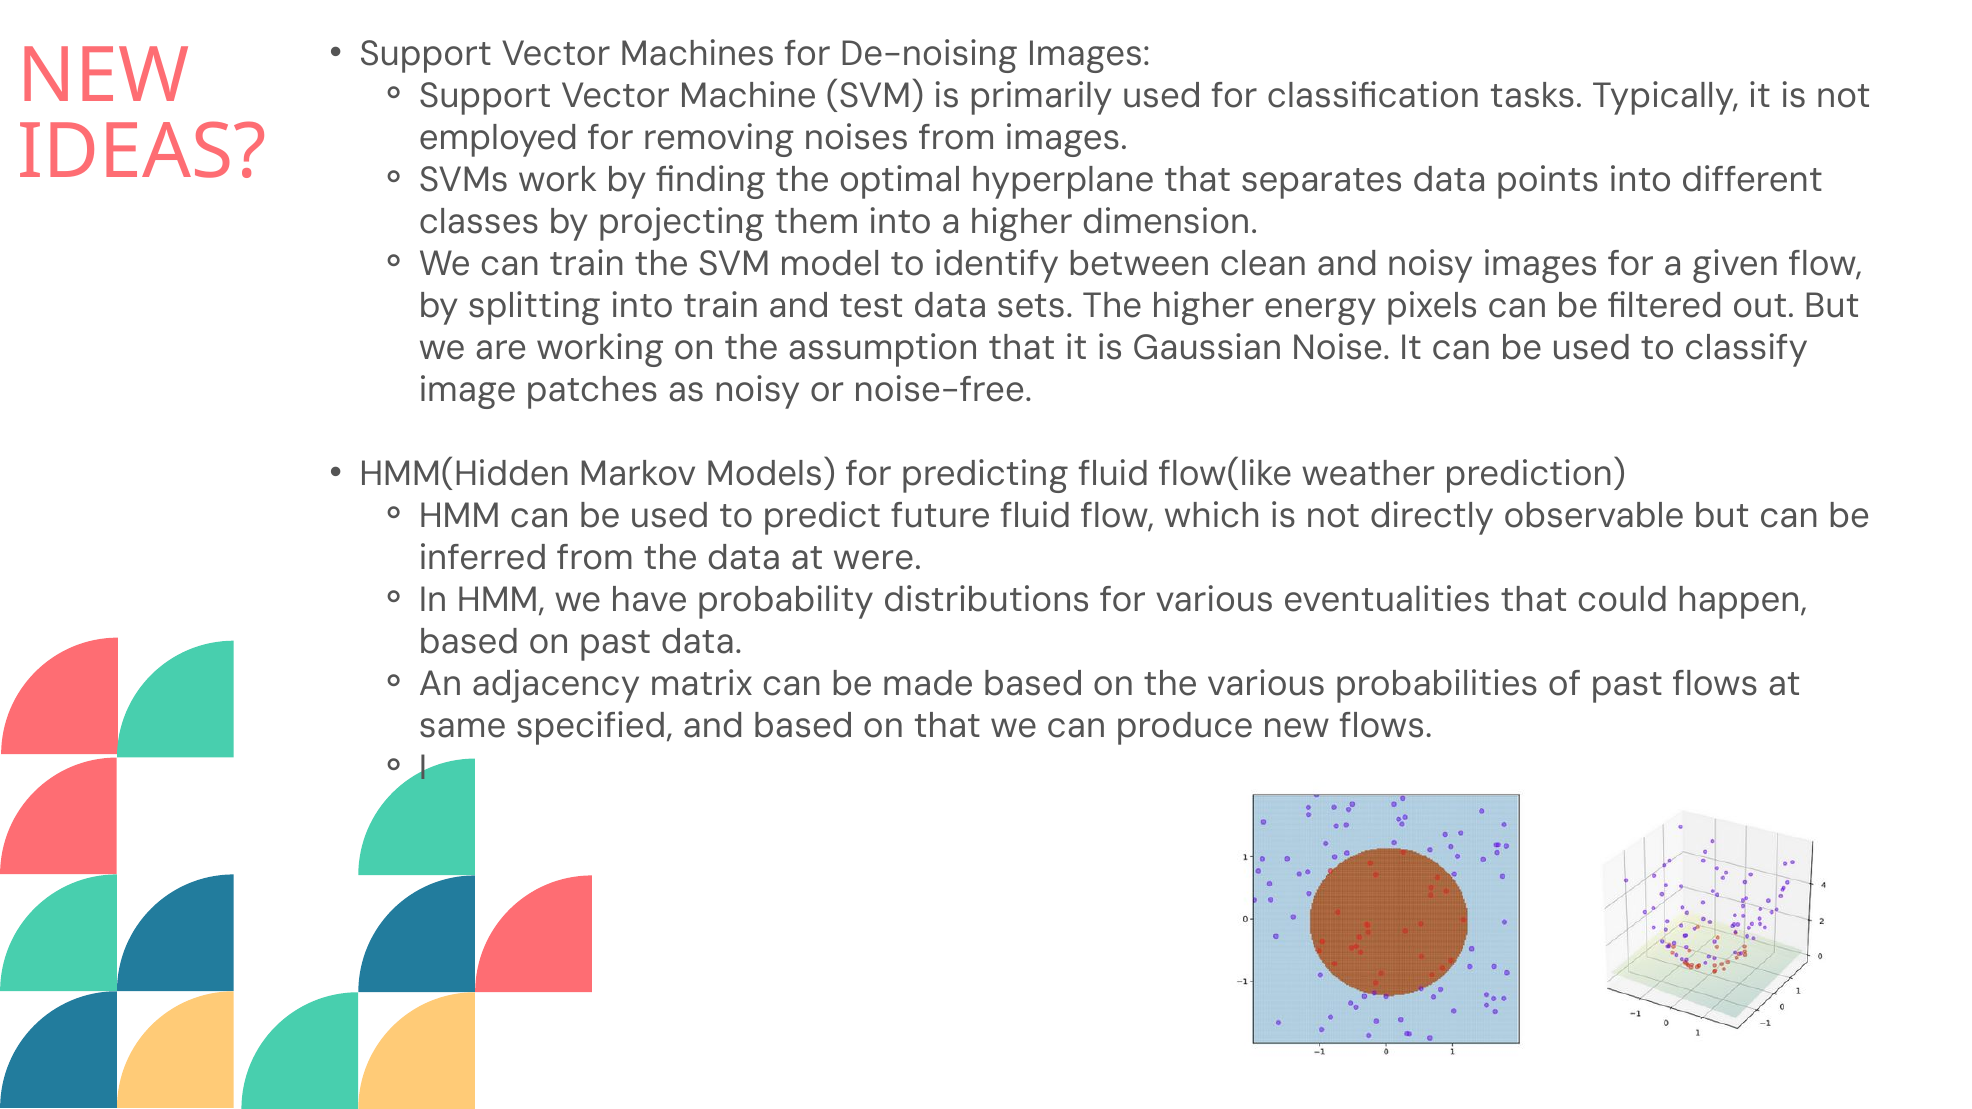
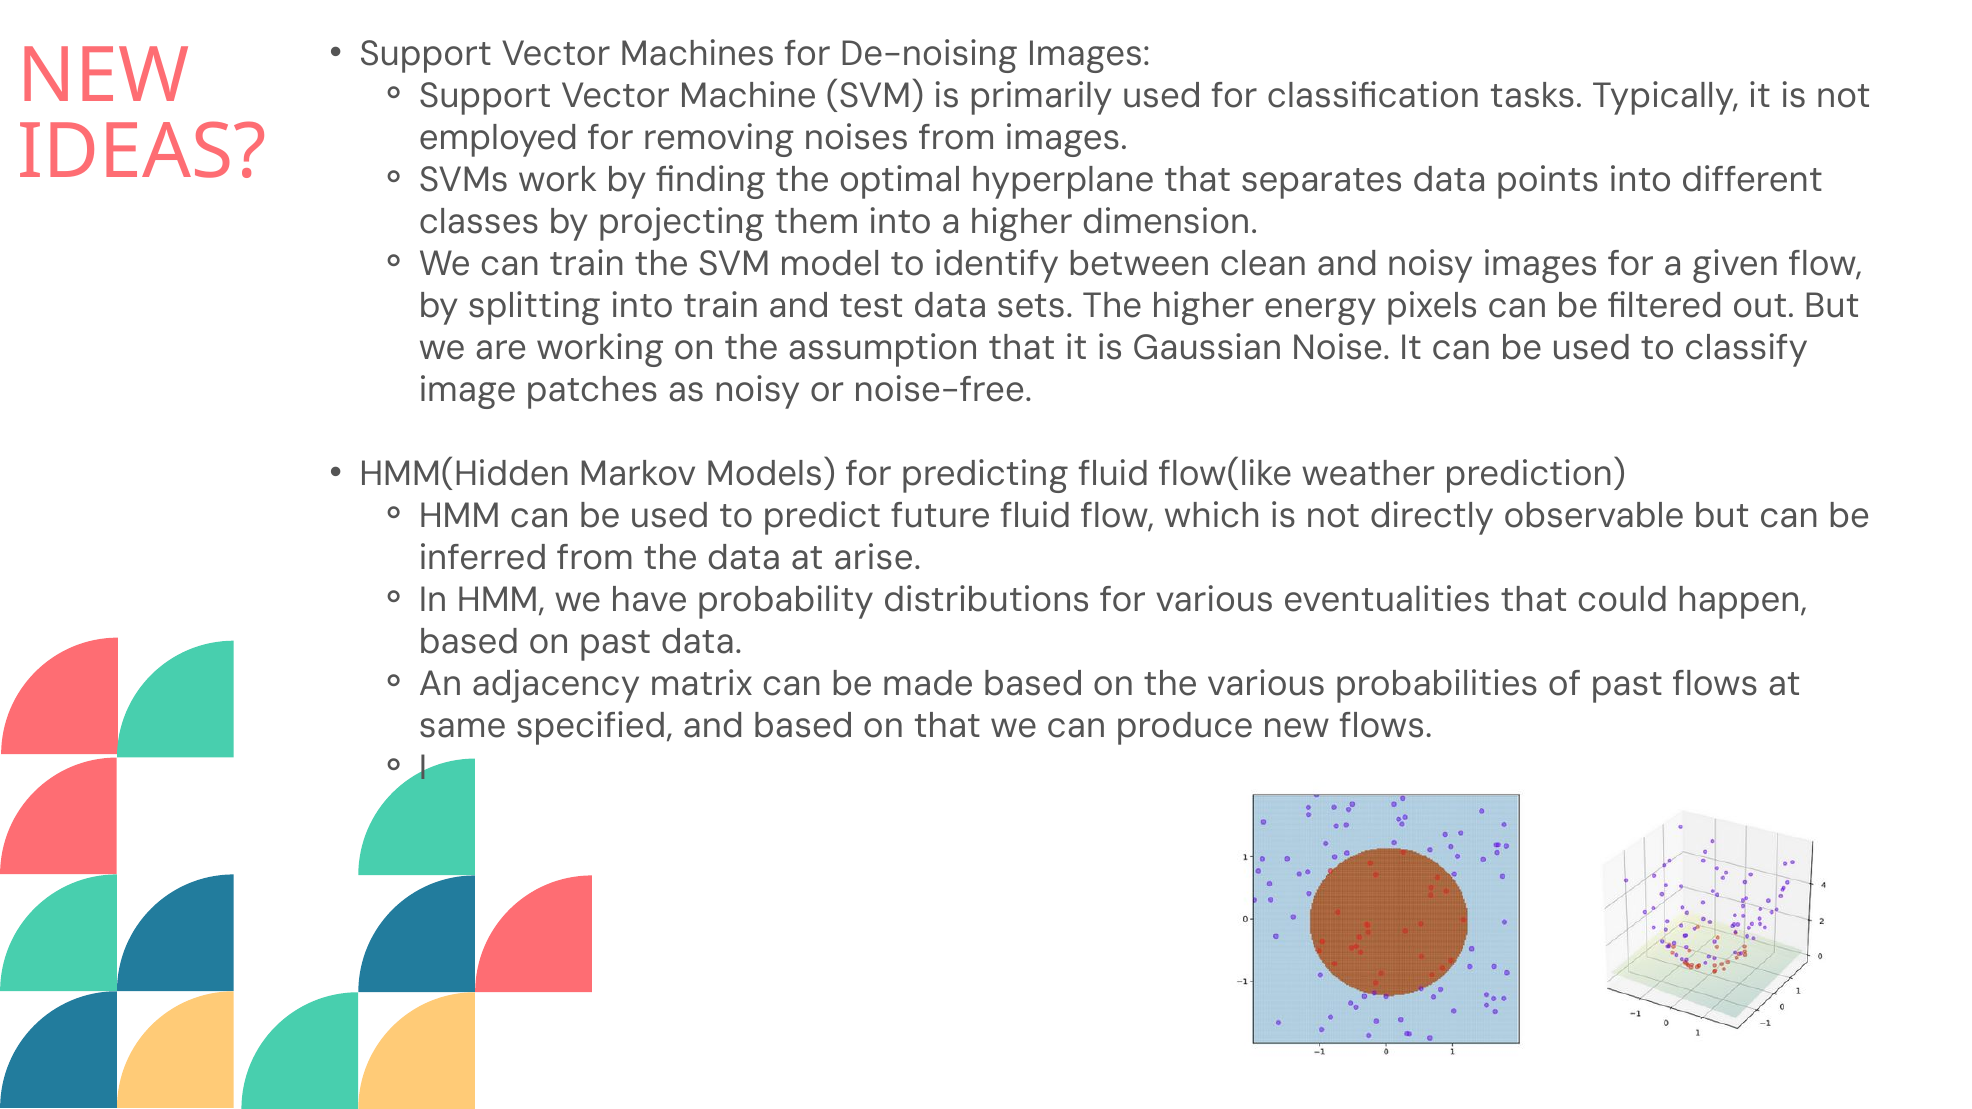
were: were -> arise
